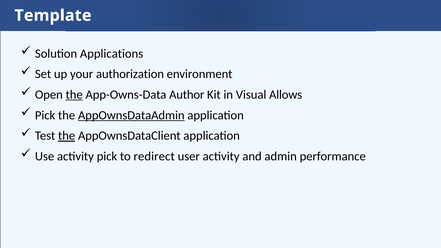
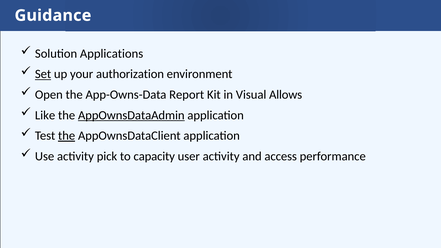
Template: Template -> Guidance
Set underline: none -> present
the at (74, 95) underline: present -> none
Author: Author -> Report
Pick at (45, 115): Pick -> Like
redirect: redirect -> capacity
admin: admin -> access
